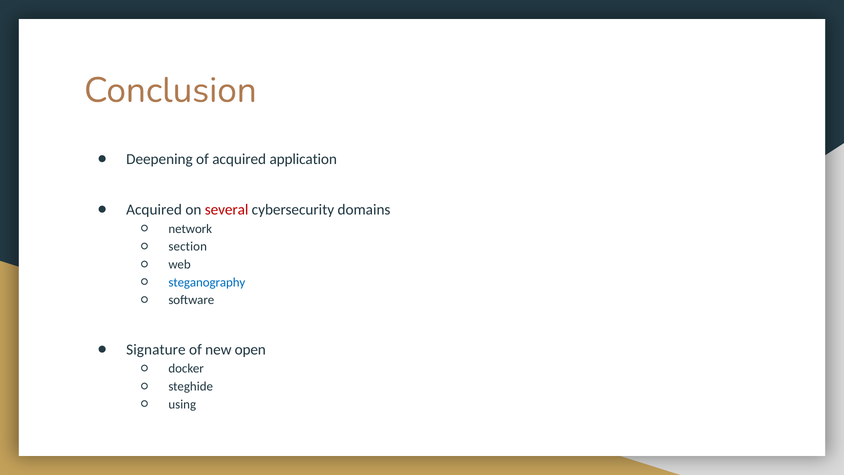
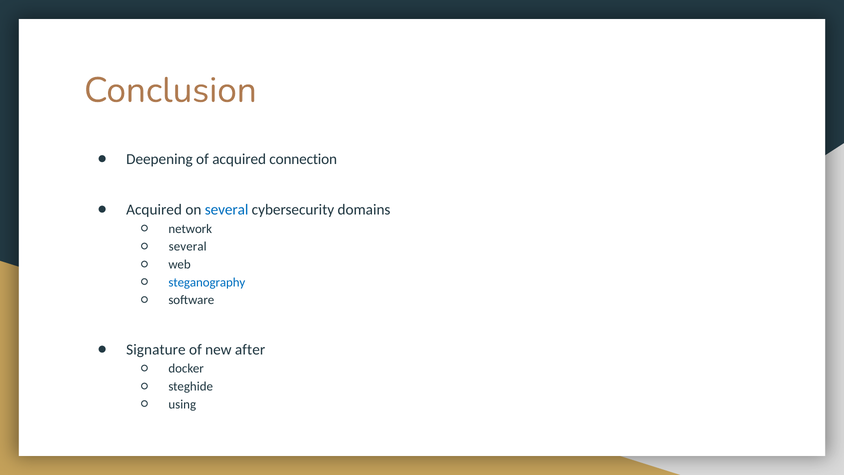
application: application -> connection
several at (227, 210) colour: red -> blue
section at (188, 247): section -> several
open: open -> after
